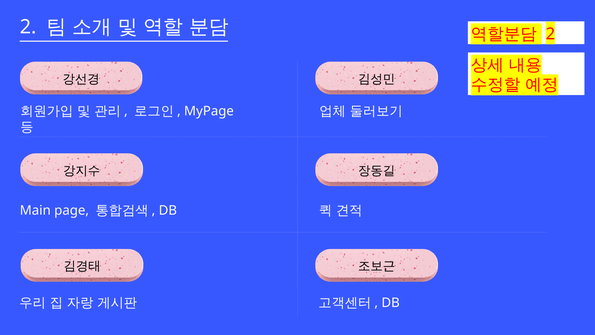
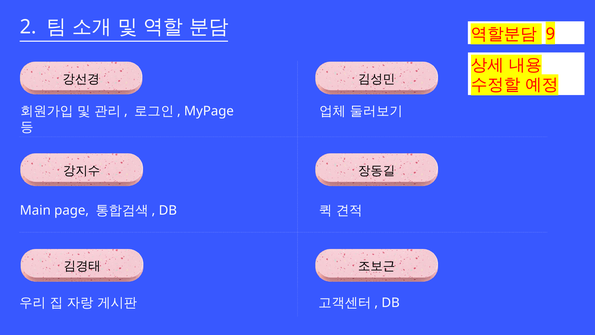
2 at (550, 34): 2 -> 9
